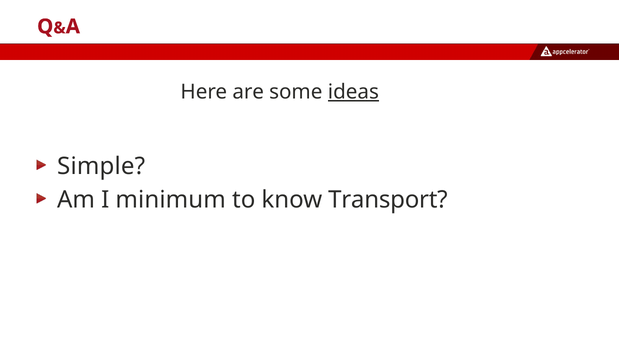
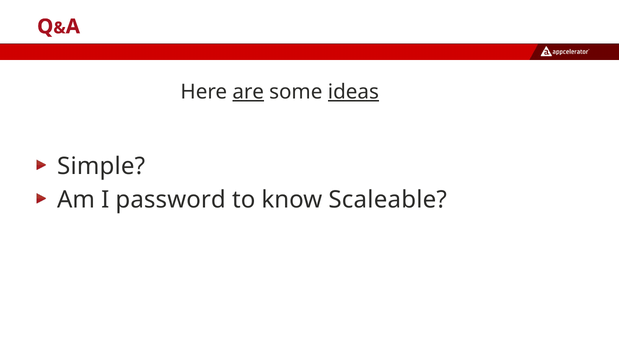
are underline: none -> present
minimum: minimum -> password
Transport: Transport -> Scaleable
